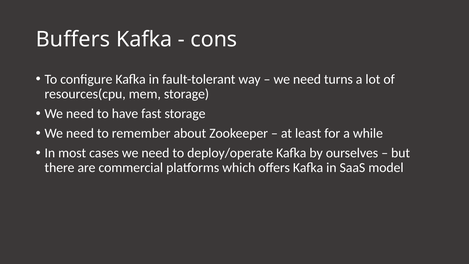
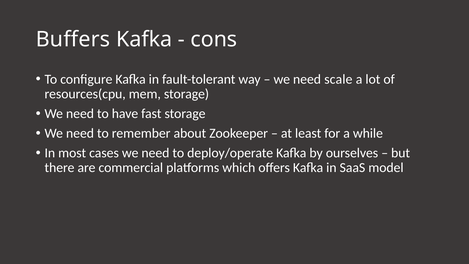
turns: turns -> scale
